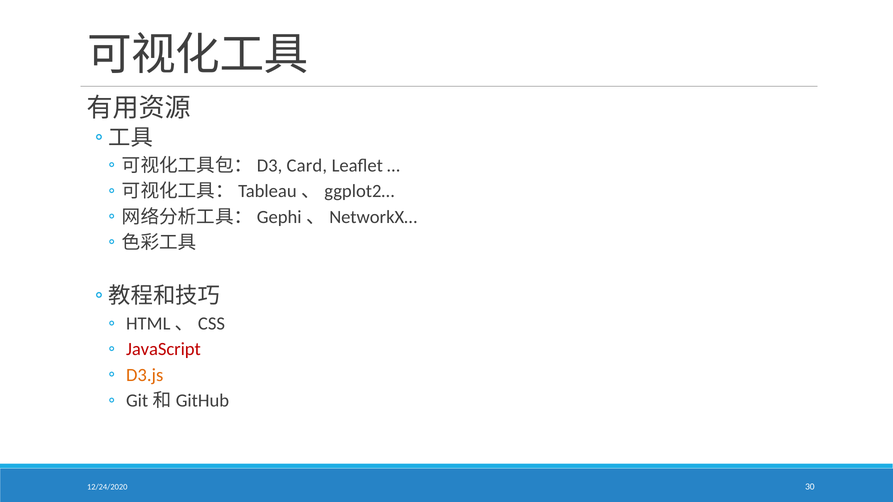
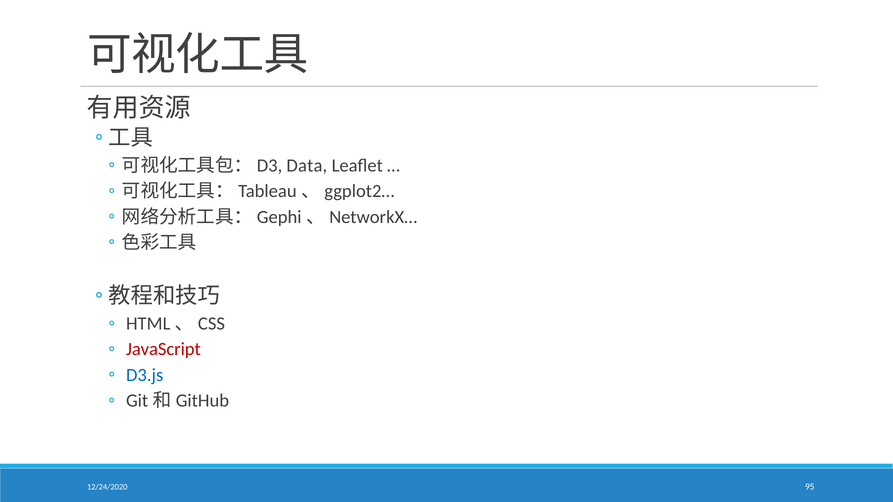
Card: Card -> Data
D3.js colour: orange -> blue
30: 30 -> 95
